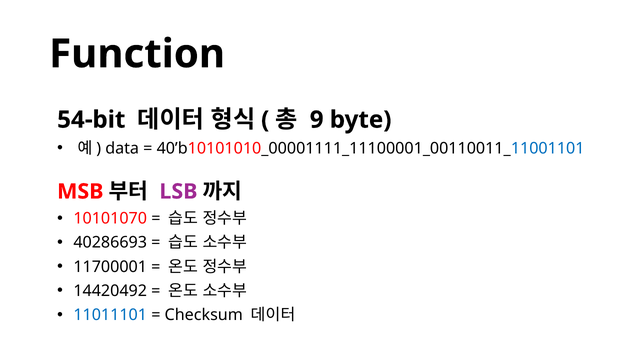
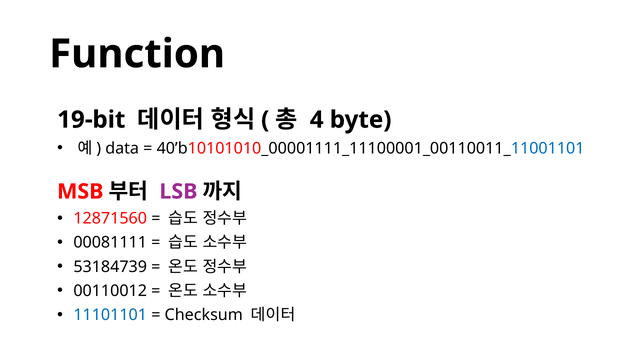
54-bit: 54-bit -> 19-bit
9: 9 -> 4
10101070: 10101070 -> 12871560
40286693: 40286693 -> 00081111
11700001: 11700001 -> 53184739
14420492: 14420492 -> 00110012
11011101: 11011101 -> 11101101
